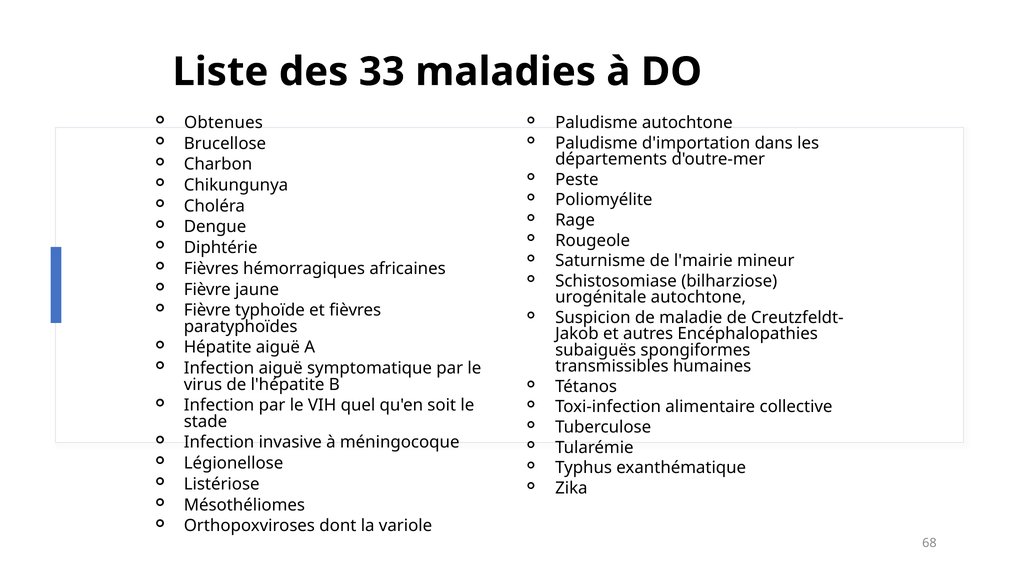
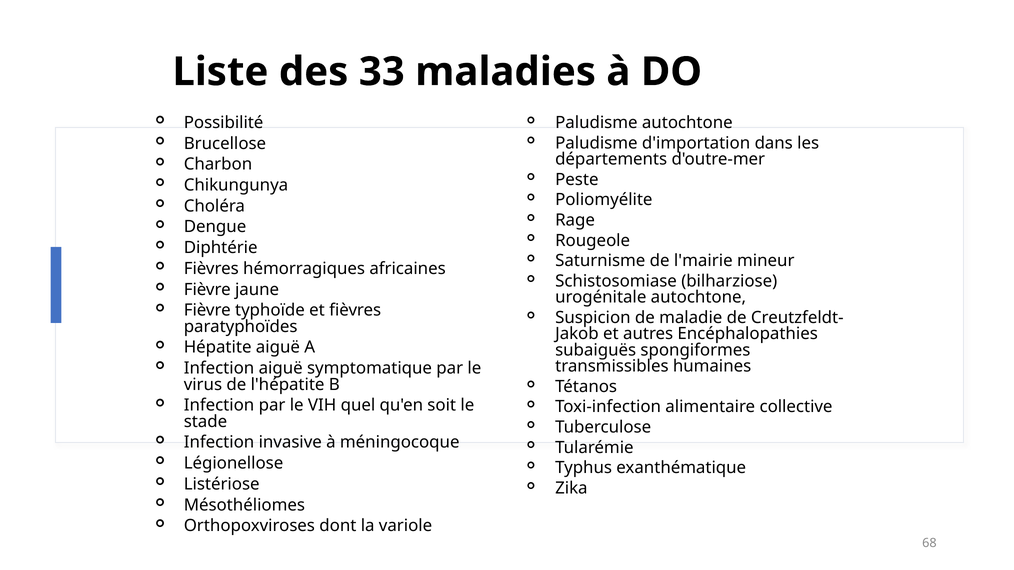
Obtenues: Obtenues -> Possibilité
